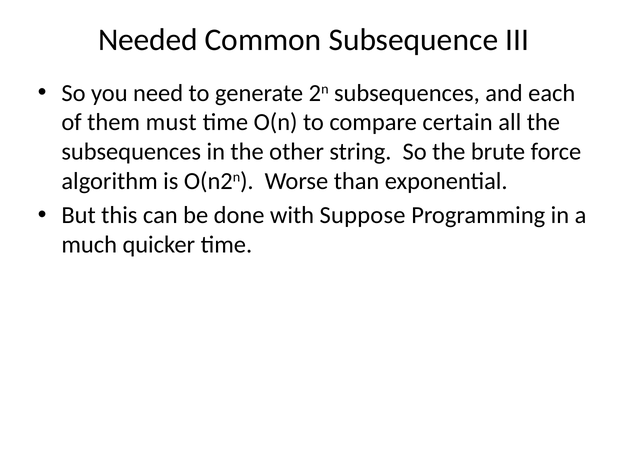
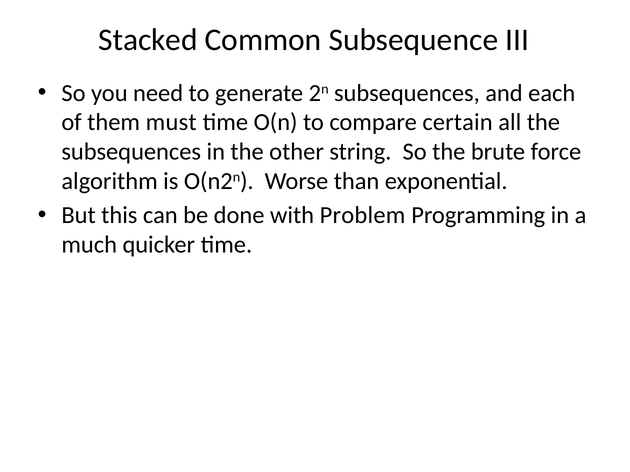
Needed: Needed -> Stacked
Suppose: Suppose -> Problem
